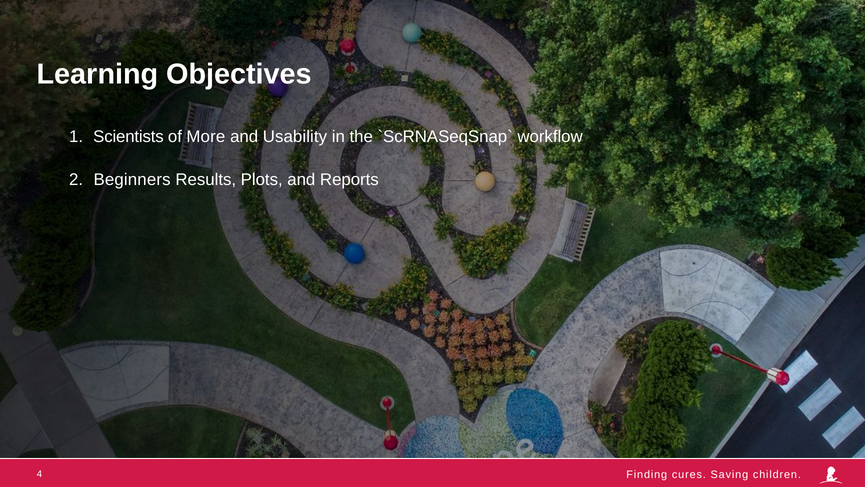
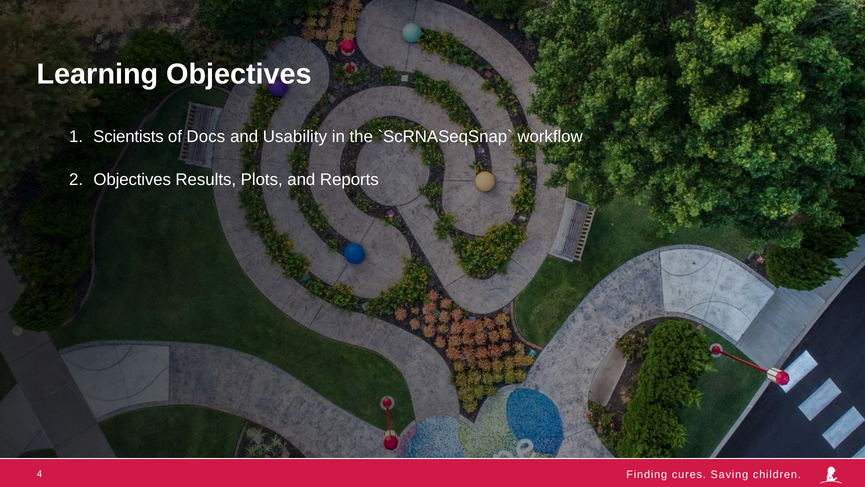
More: More -> Docs
Beginners at (132, 180): Beginners -> Objectives
